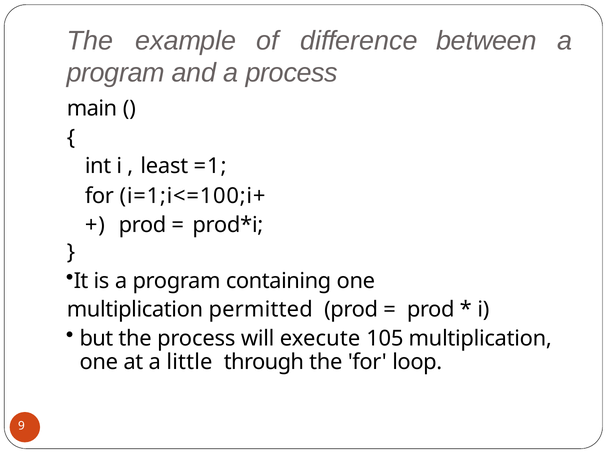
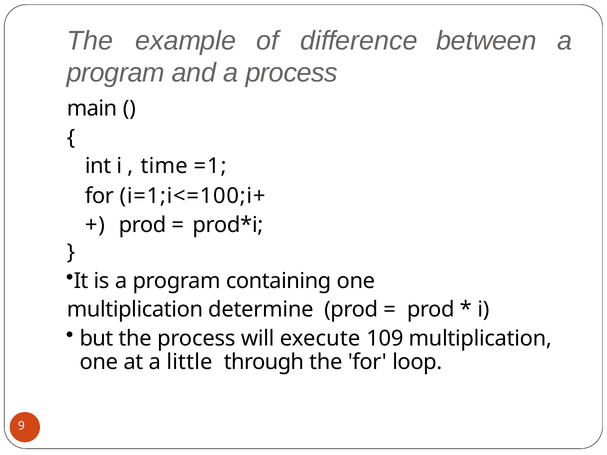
least: least -> time
permitted: permitted -> determine
105: 105 -> 109
